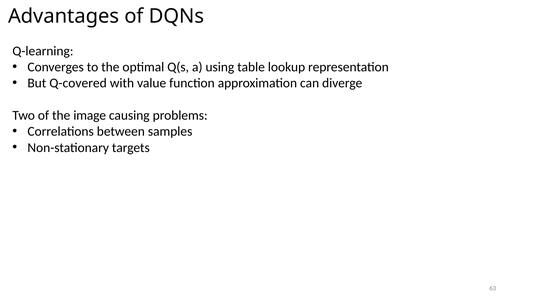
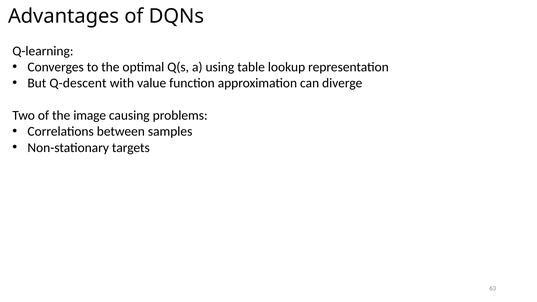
Q-covered: Q-covered -> Q-descent
